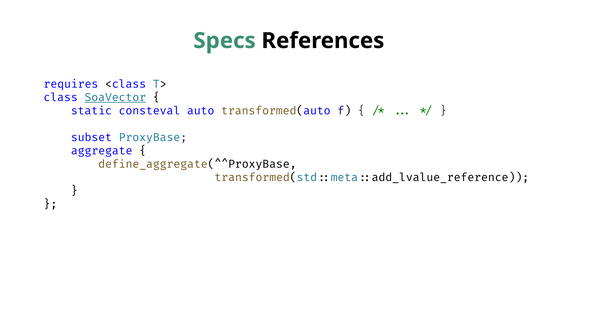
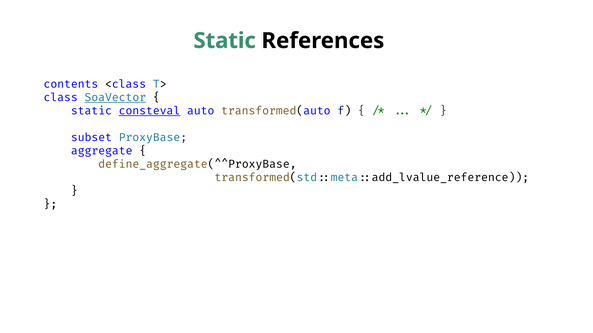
Specs at (225, 41): Specs -> Static
requires: requires -> contents
consteval underline: none -> present
